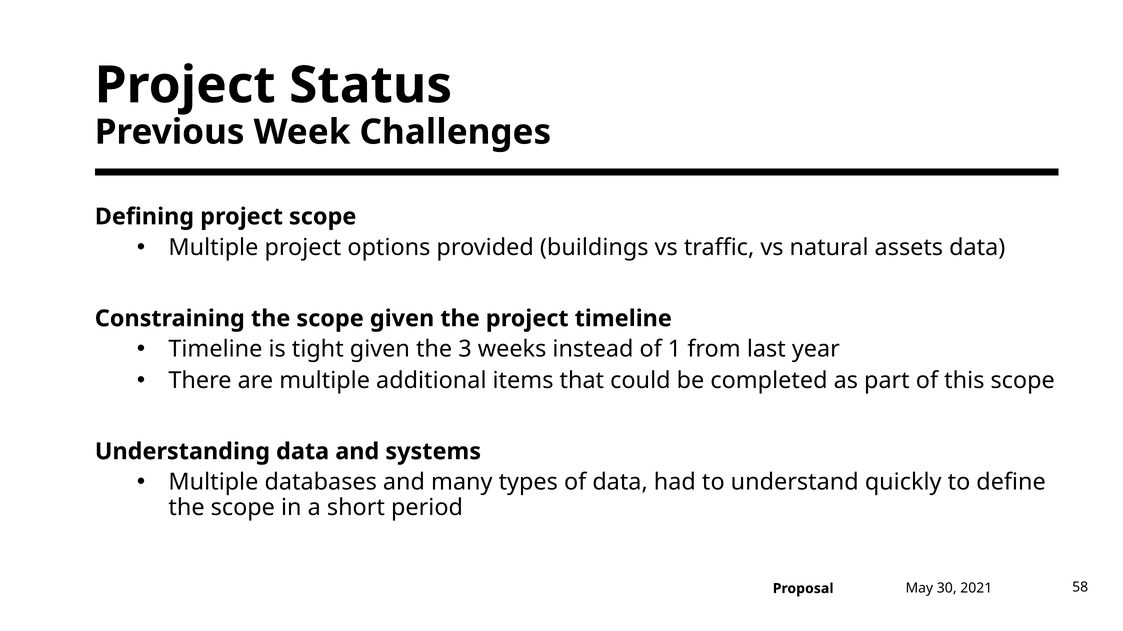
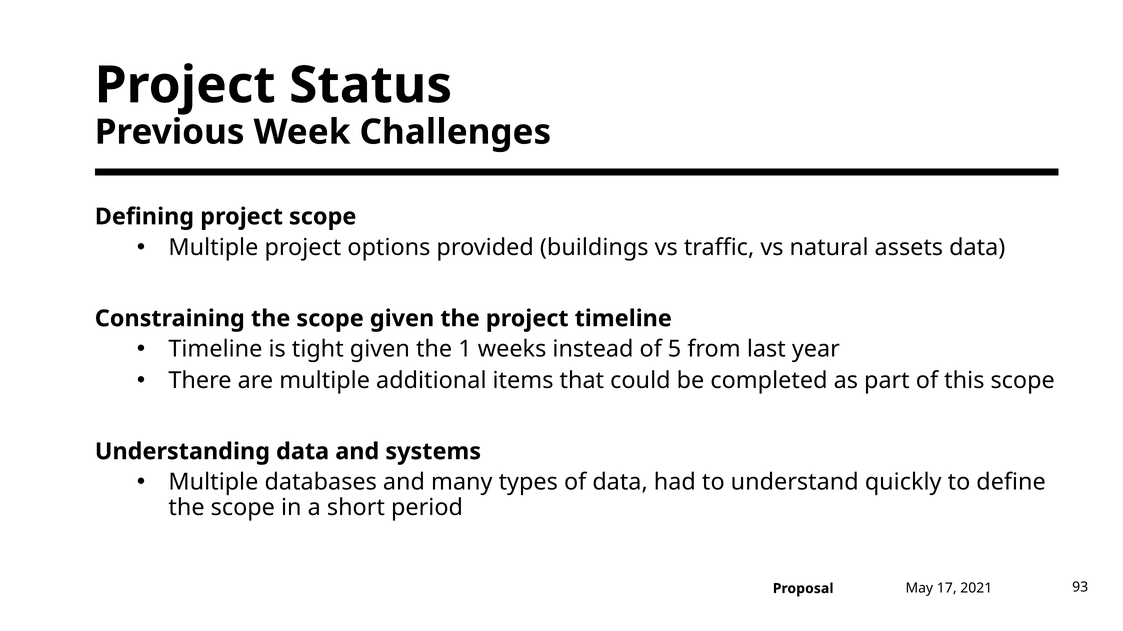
3: 3 -> 1
1: 1 -> 5
30: 30 -> 17
58: 58 -> 93
